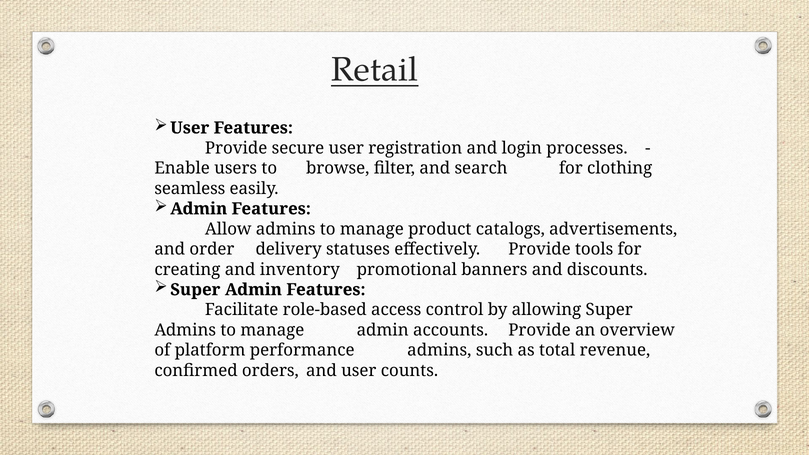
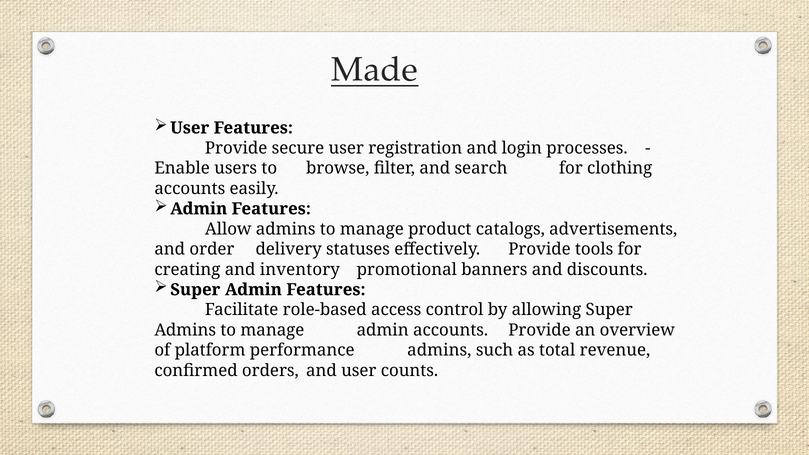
Retail: Retail -> Made
seamless at (190, 189): seamless -> accounts
